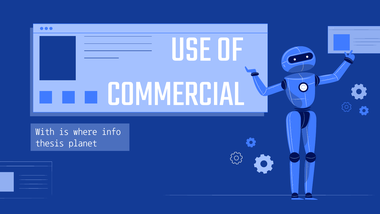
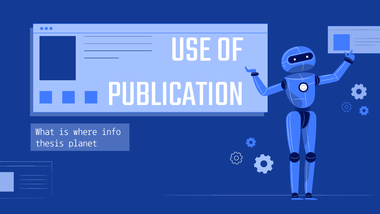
COMMERCIAL: COMMERCIAL -> PUBLICATION
With: With -> What
